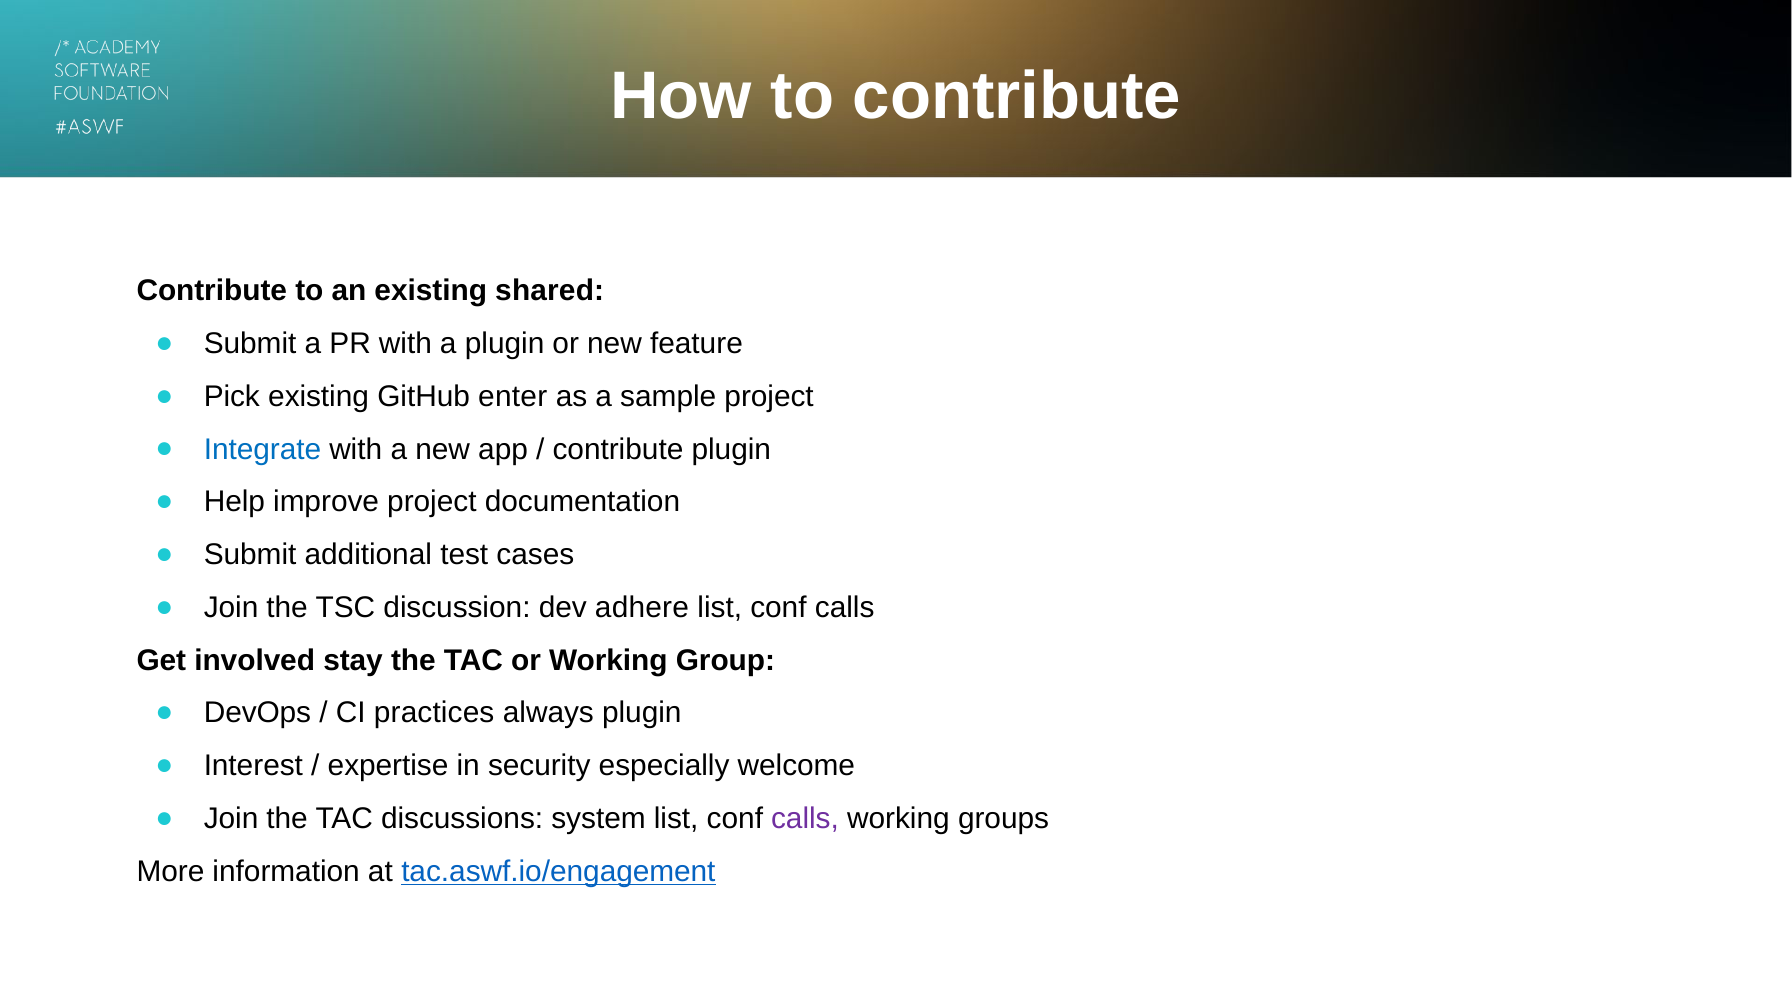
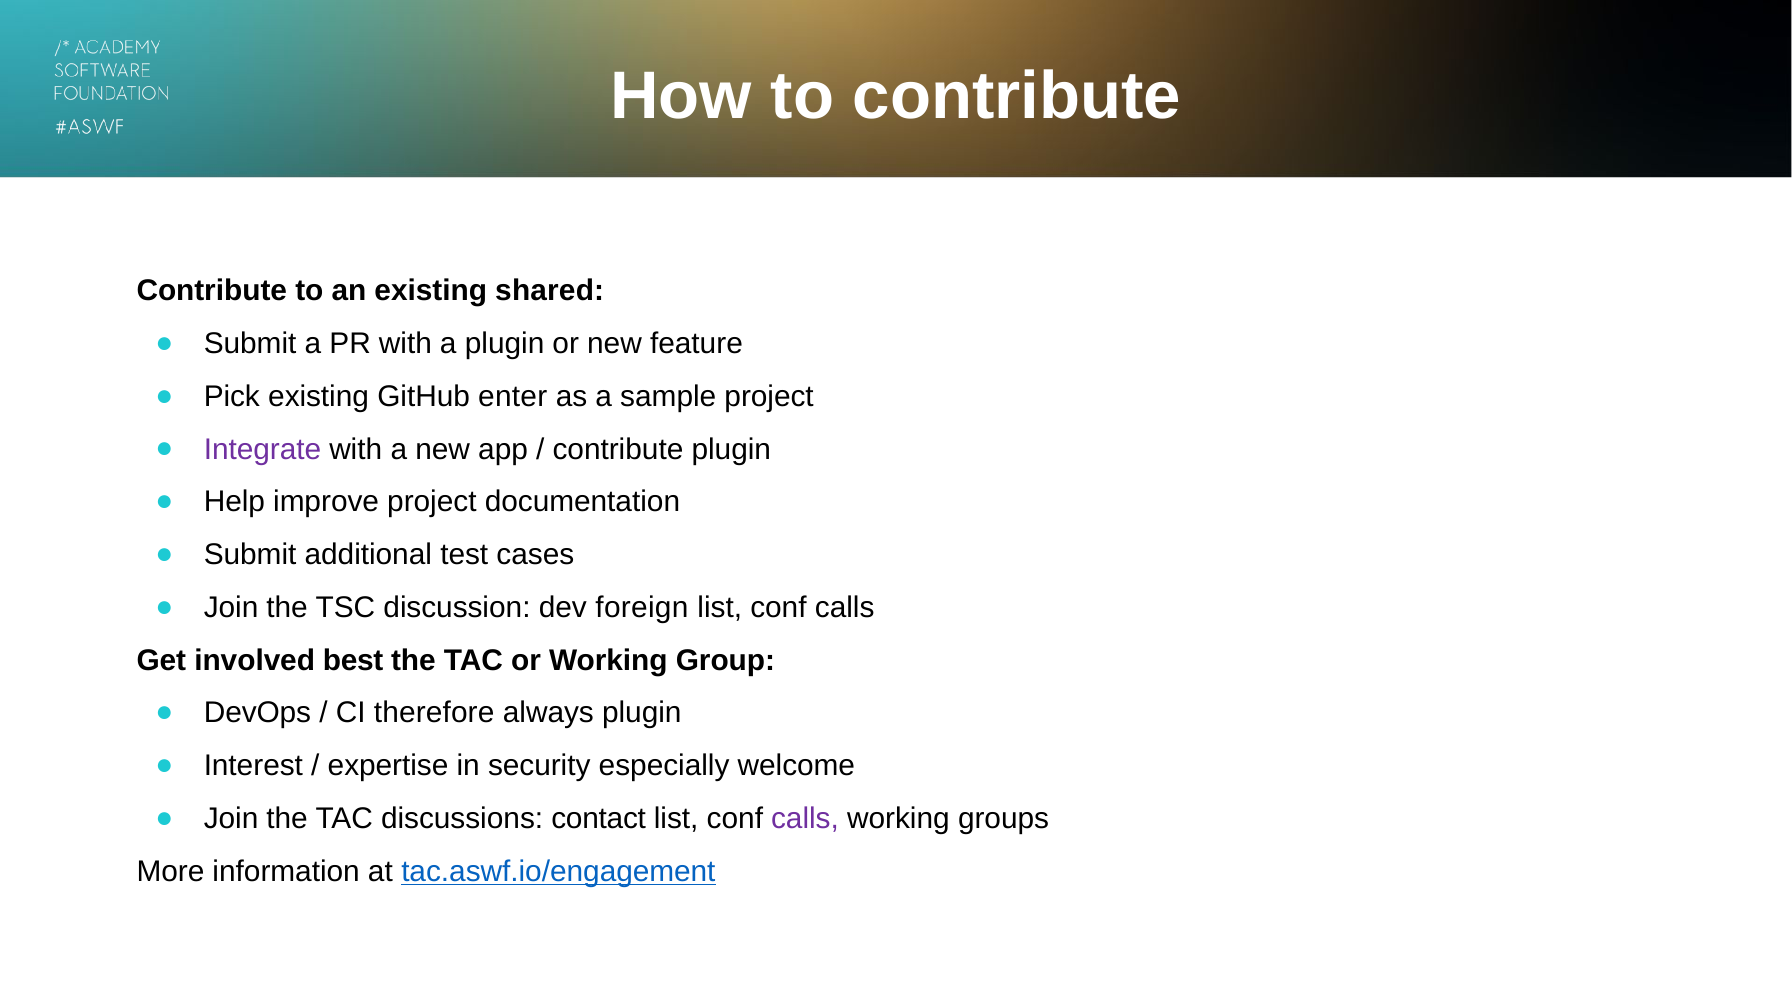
Integrate colour: blue -> purple
adhere: adhere -> foreign
stay: stay -> best
practices: practices -> therefore
system: system -> contact
